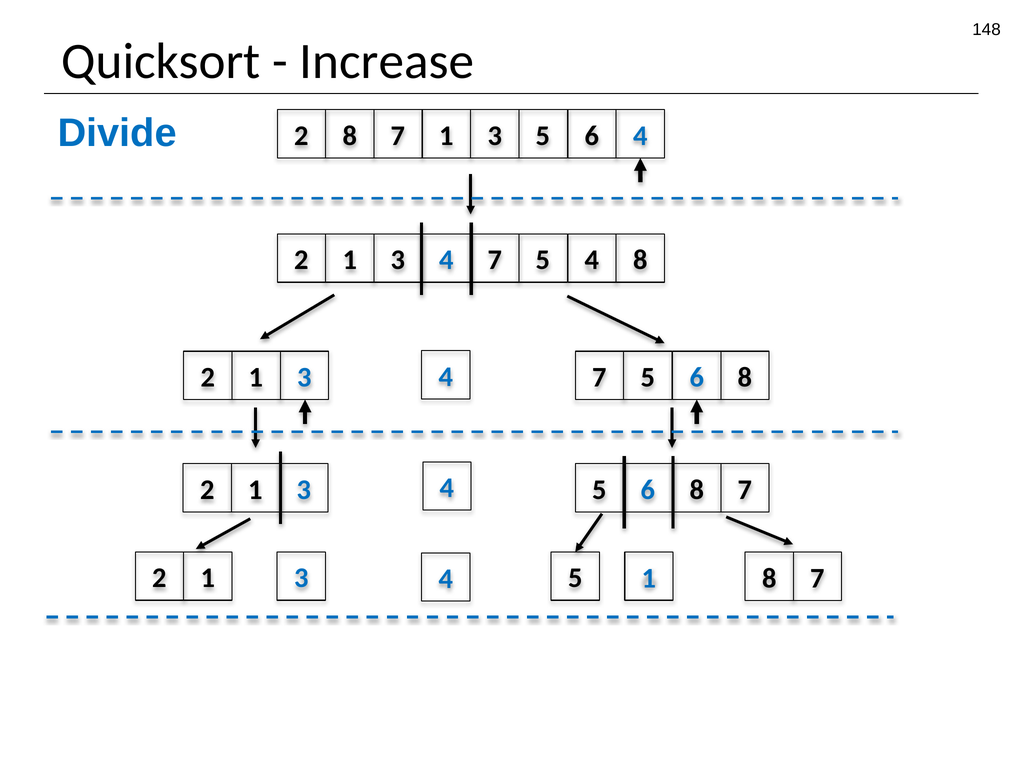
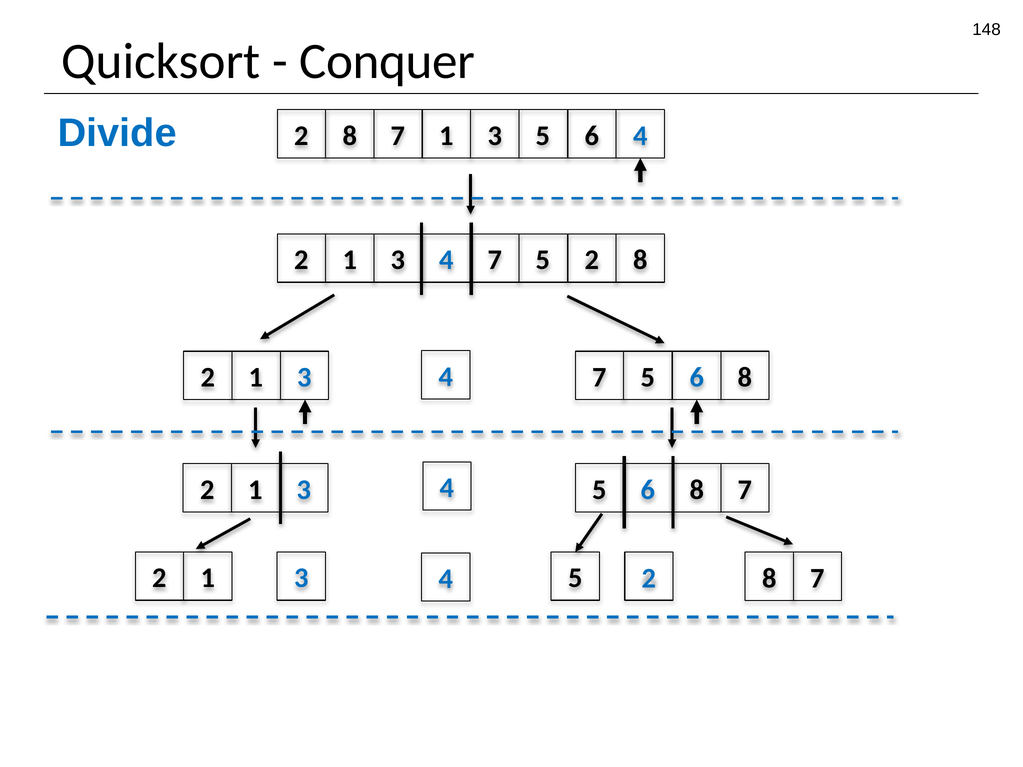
Increase: Increase -> Conquer
4 7 5 4: 4 -> 2
3 1: 1 -> 2
